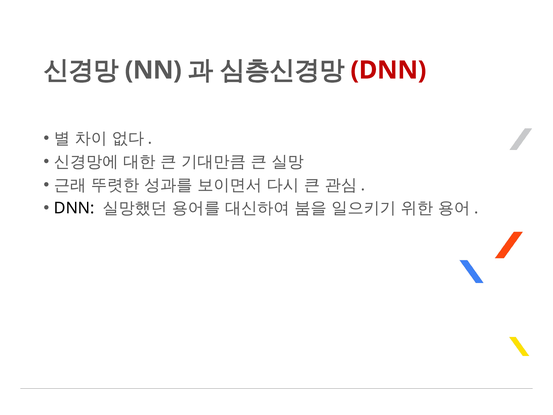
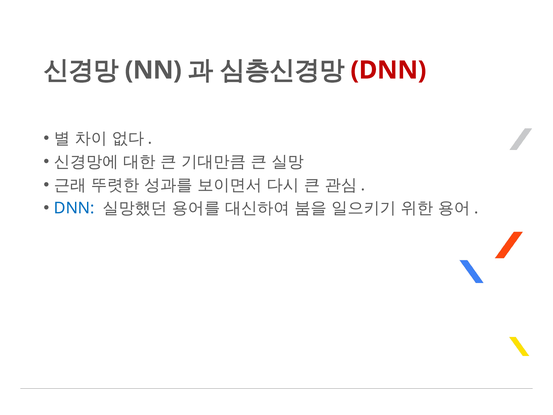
DNN at (74, 208) colour: black -> blue
